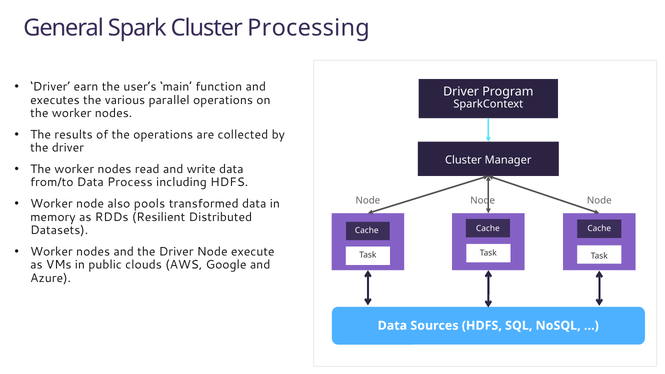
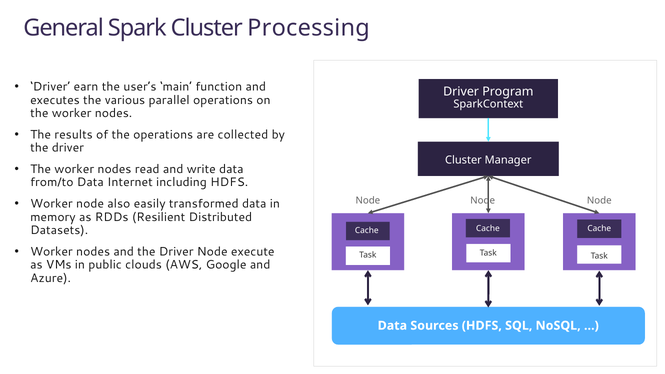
Process: Process -> Internet
pools: pools -> easily
